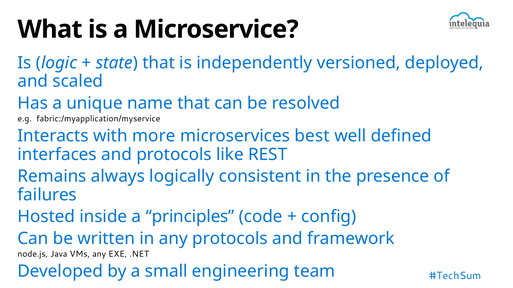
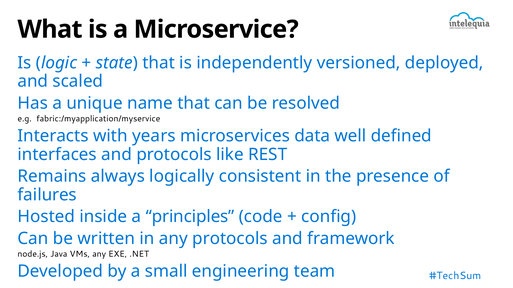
more: more -> years
best: best -> data
